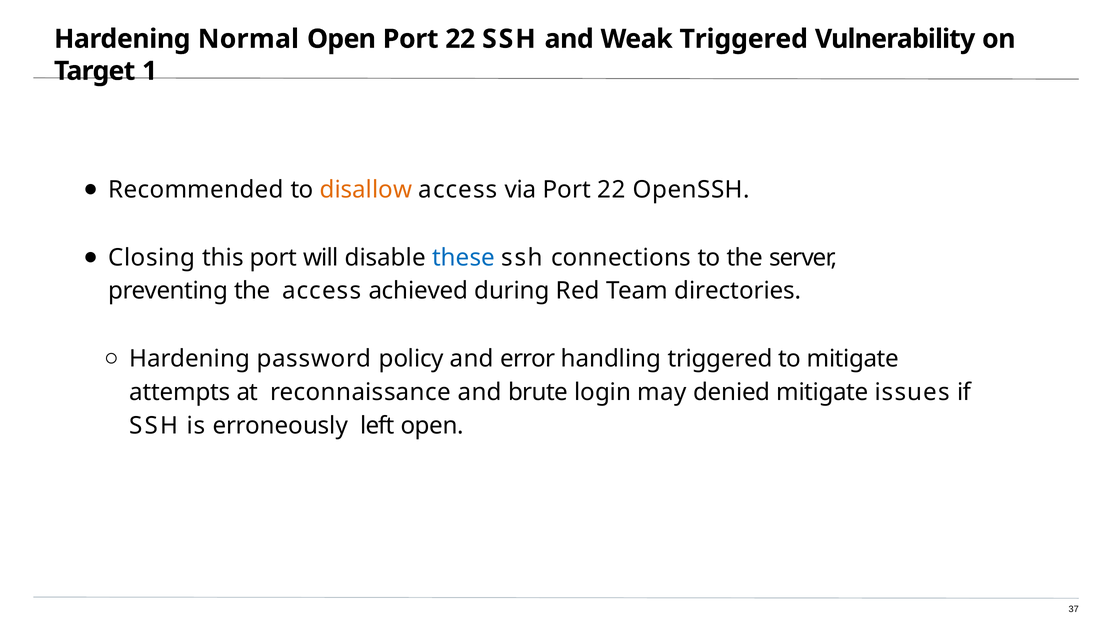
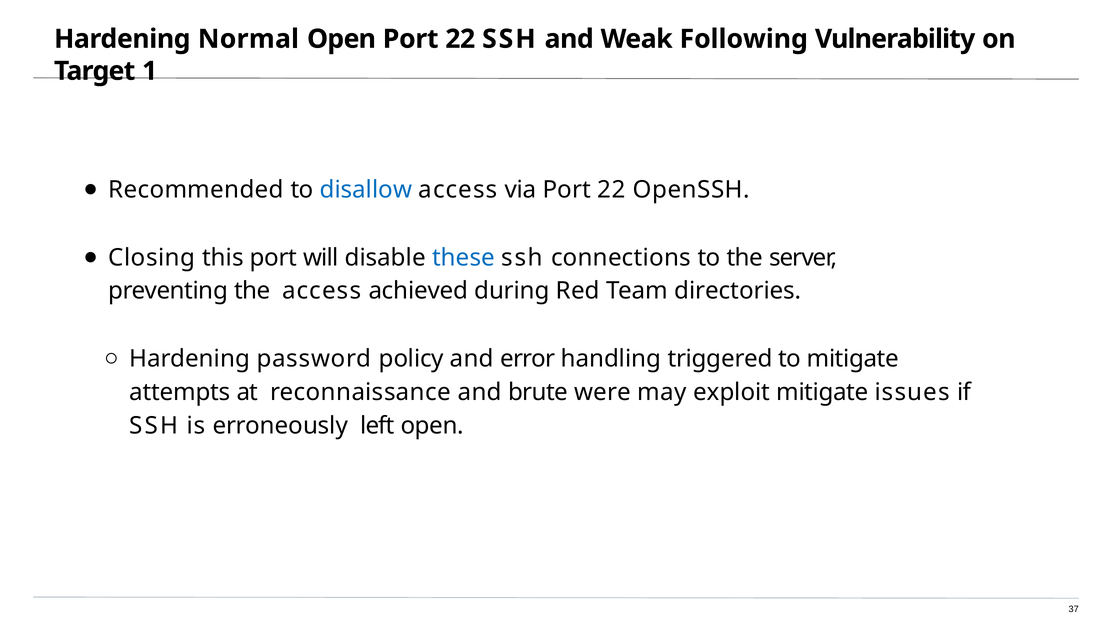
Weak Triggered: Triggered -> Following
disallow colour: orange -> blue
login: login -> were
denied: denied -> exploit
